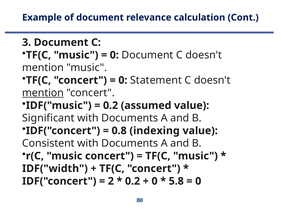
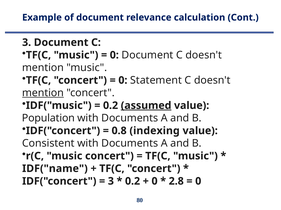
assumed underline: none -> present
Significant: Significant -> Population
IDF("width: IDF("width -> IDF("name
2 at (111, 182): 2 -> 3
5.8: 5.8 -> 2.8
